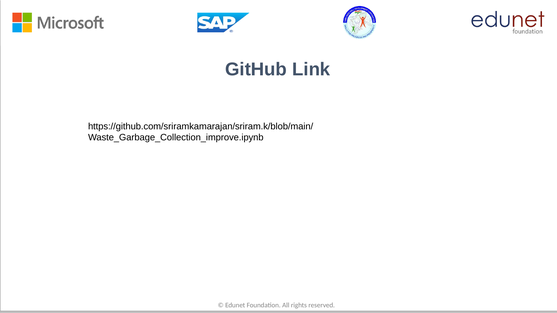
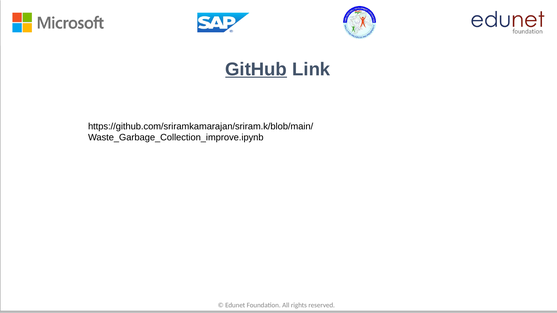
GitHub underline: none -> present
